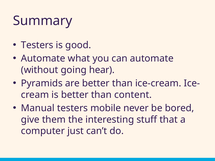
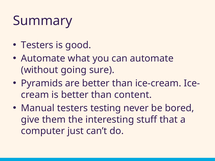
hear: hear -> sure
mobile: mobile -> testing
